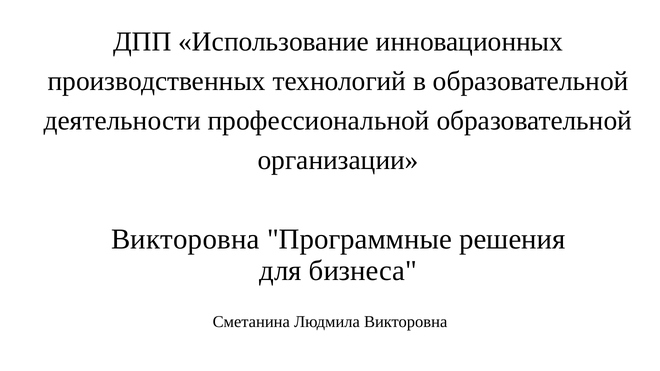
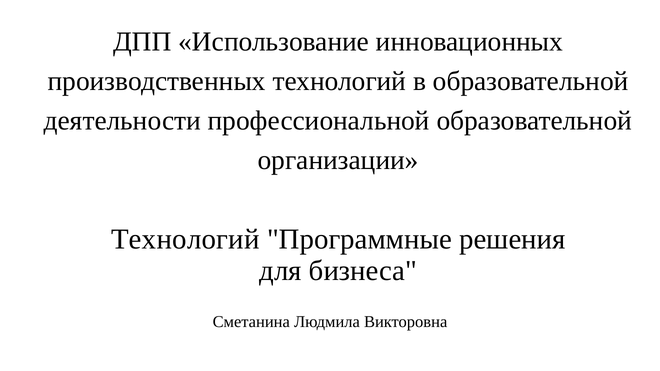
Викторовна at (185, 240): Викторовна -> Технологий
